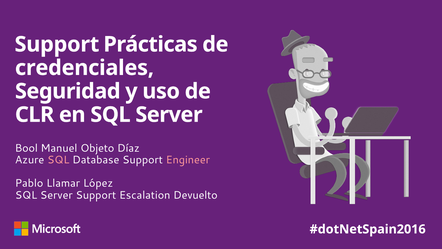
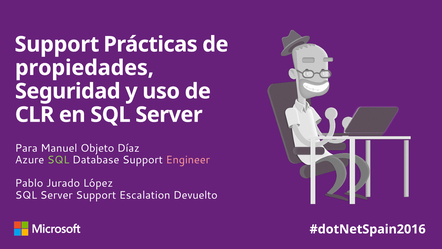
credenciales: credenciales -> propiedades
Bool: Bool -> Para
SQL at (58, 160) colour: pink -> light green
Llamar: Llamar -> Jurado
